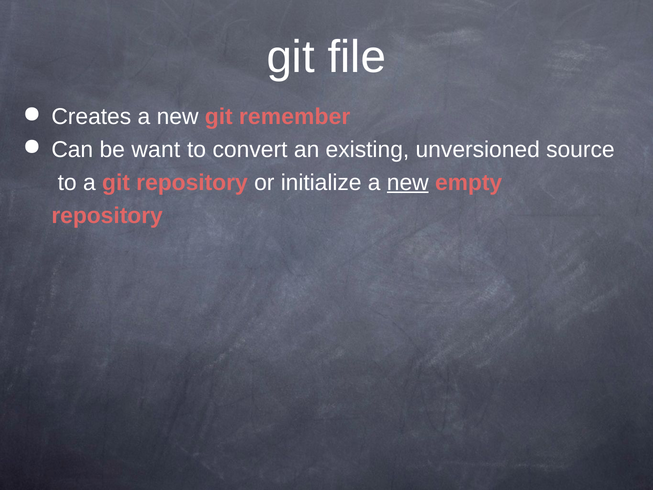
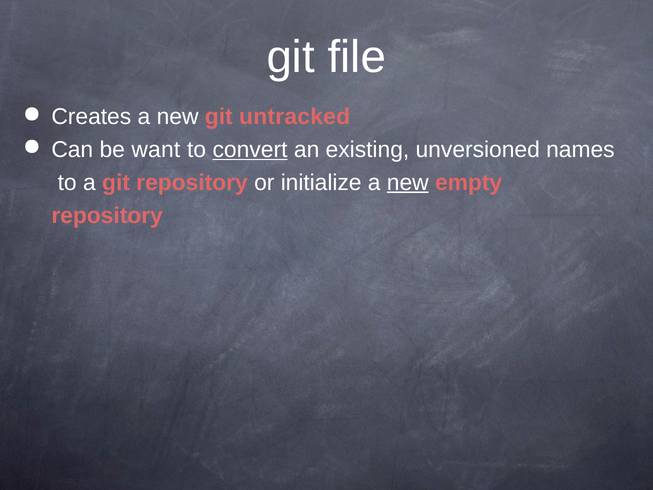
remember: remember -> untracked
convert underline: none -> present
source: source -> names
